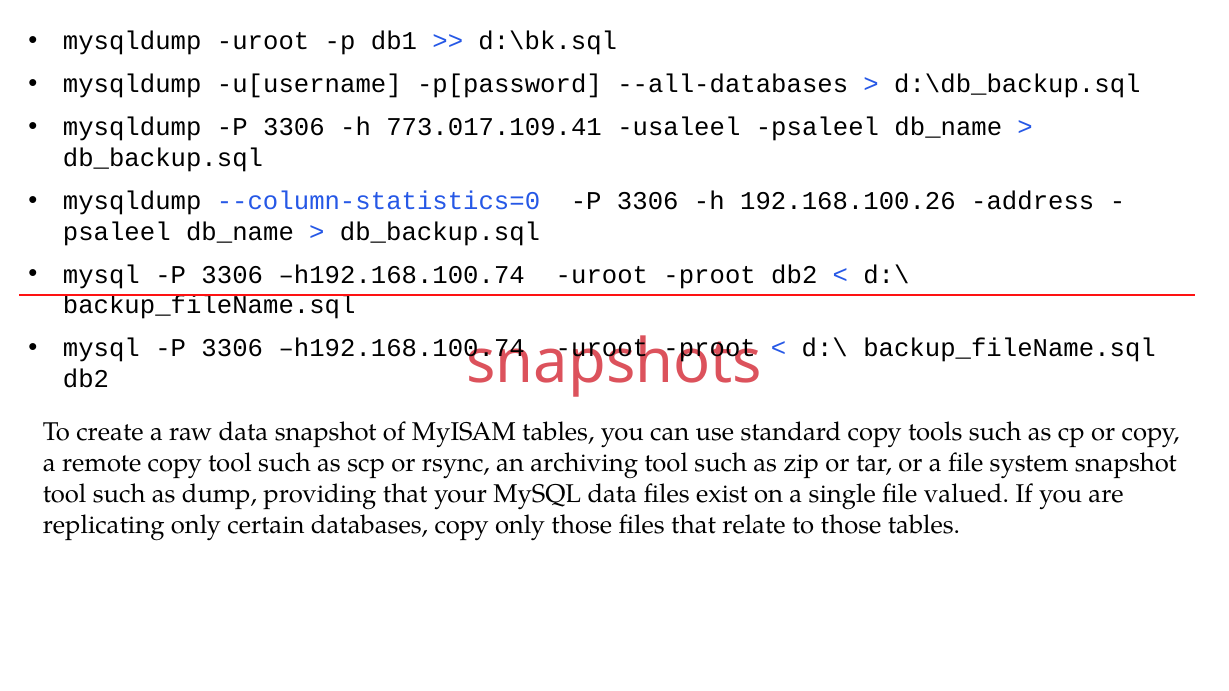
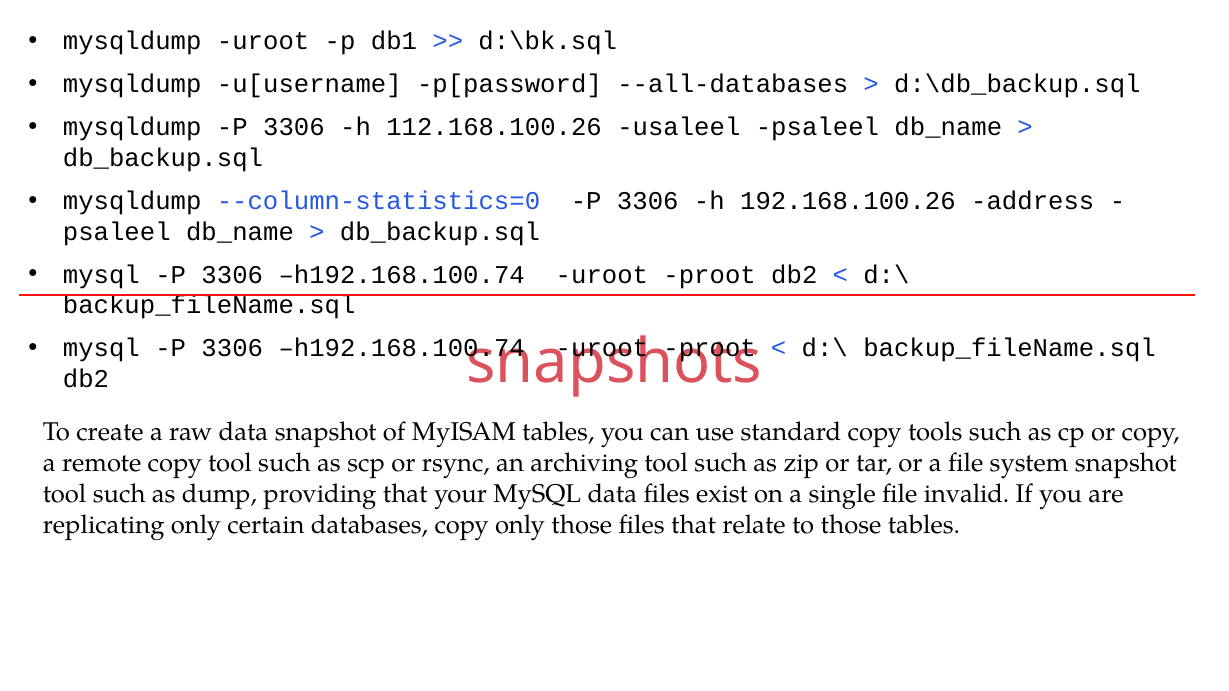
773.017.109.41: 773.017.109.41 -> 112.168.100.26
valued: valued -> invalid
